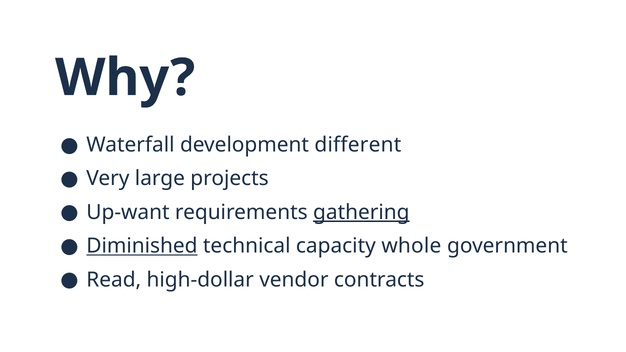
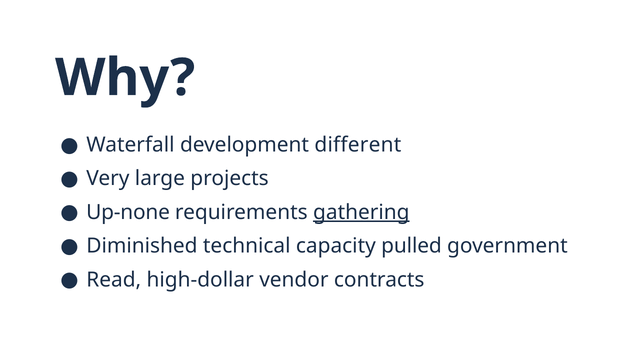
Up-want: Up-want -> Up-none
Diminished underline: present -> none
whole: whole -> pulled
